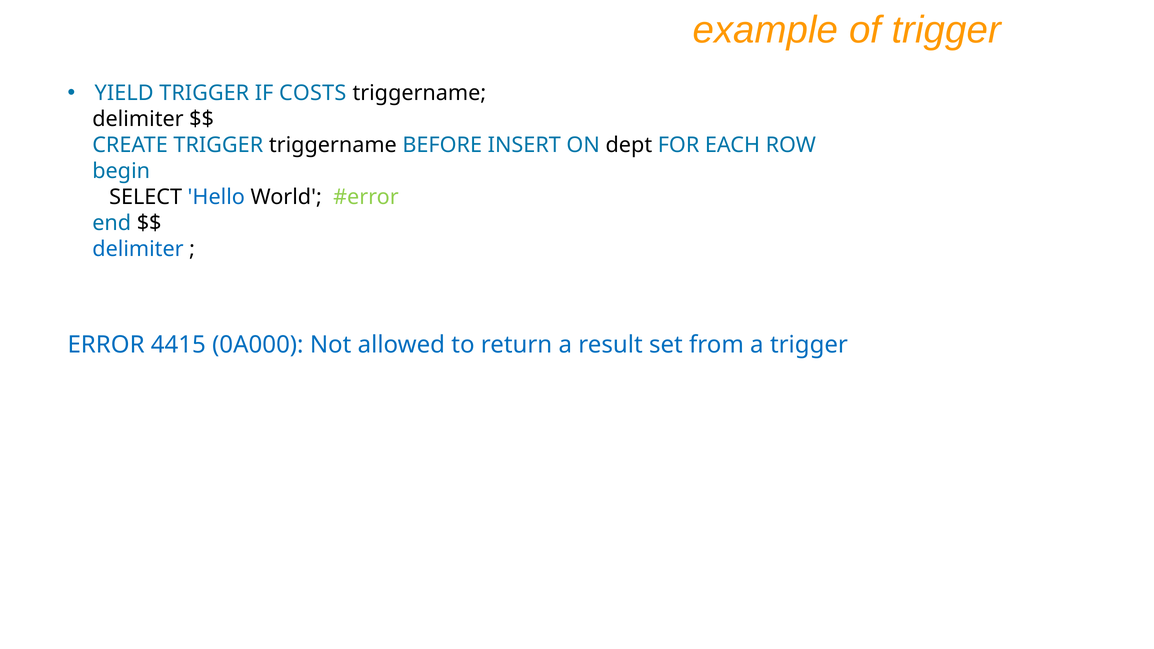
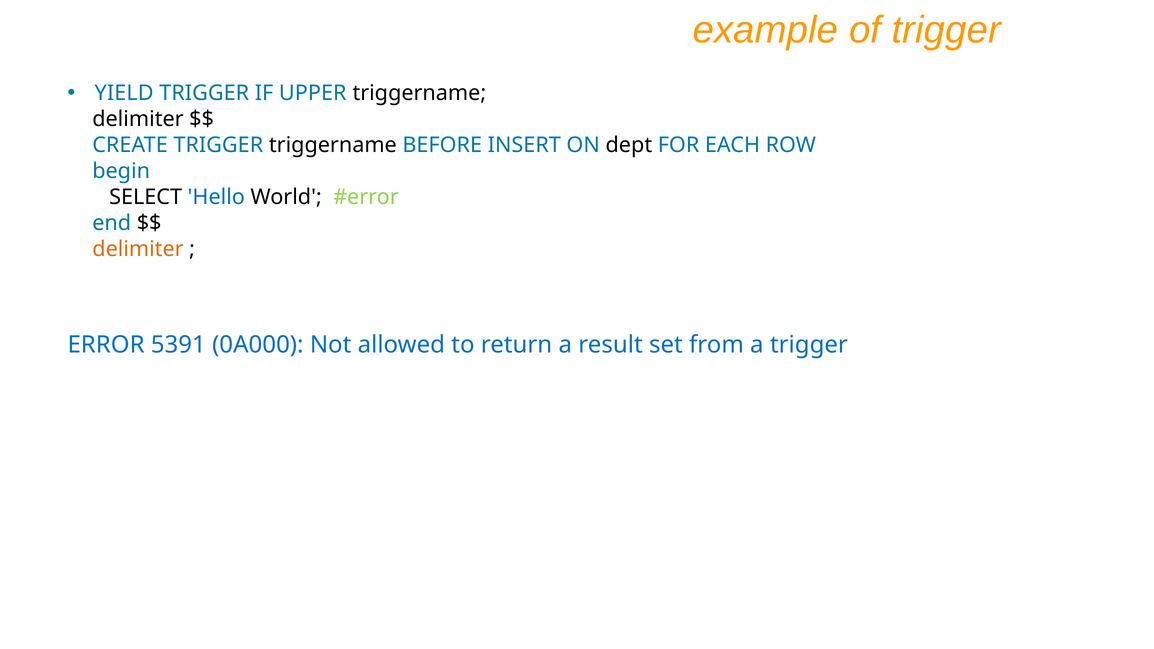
COSTS: COSTS -> UPPER
delimiter at (138, 249) colour: blue -> orange
4415: 4415 -> 5391
